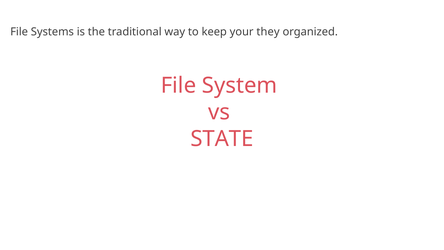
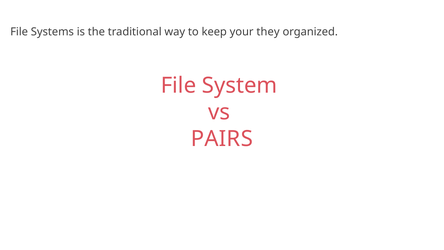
STATE: STATE -> PAIRS
